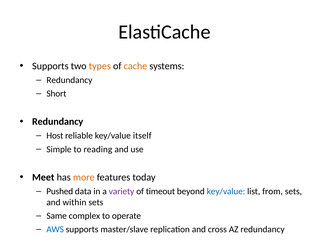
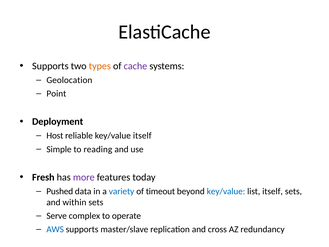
cache colour: orange -> purple
Redundancy at (69, 80): Redundancy -> Geolocation
Short: Short -> Point
Redundancy at (58, 122): Redundancy -> Deployment
Meet: Meet -> Fresh
more colour: orange -> purple
variety colour: purple -> blue
list from: from -> itself
Same: Same -> Serve
